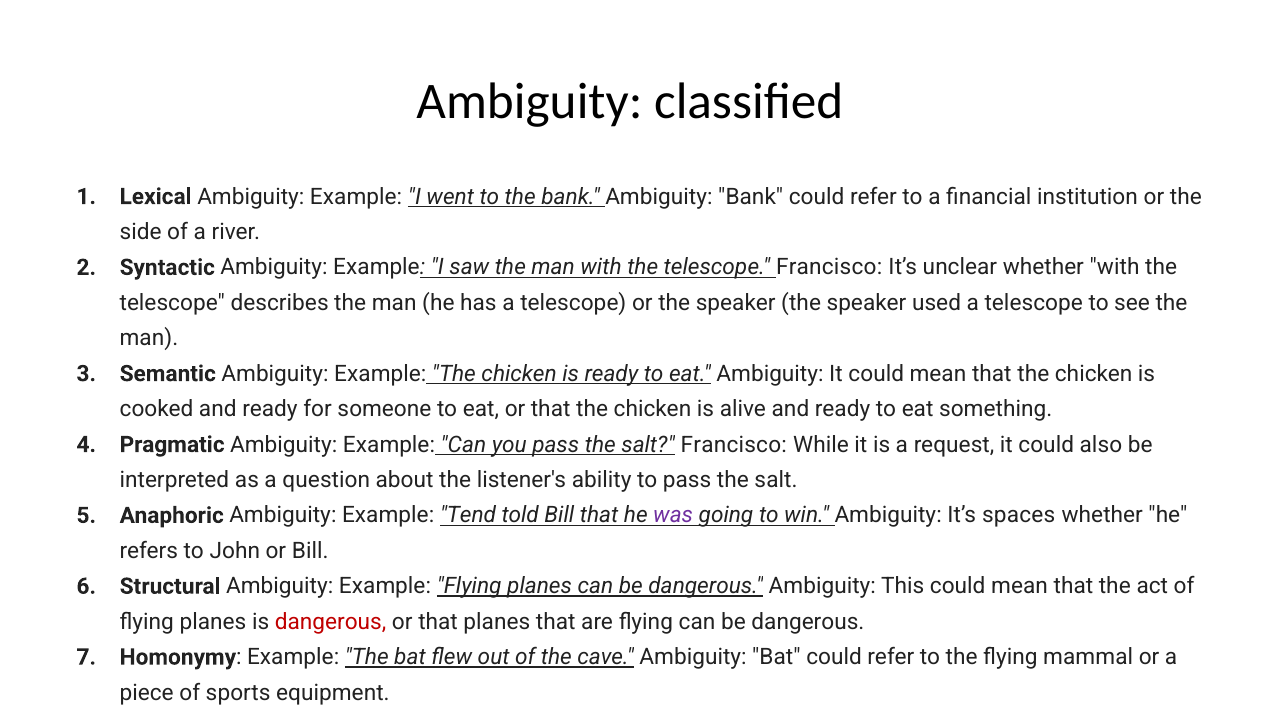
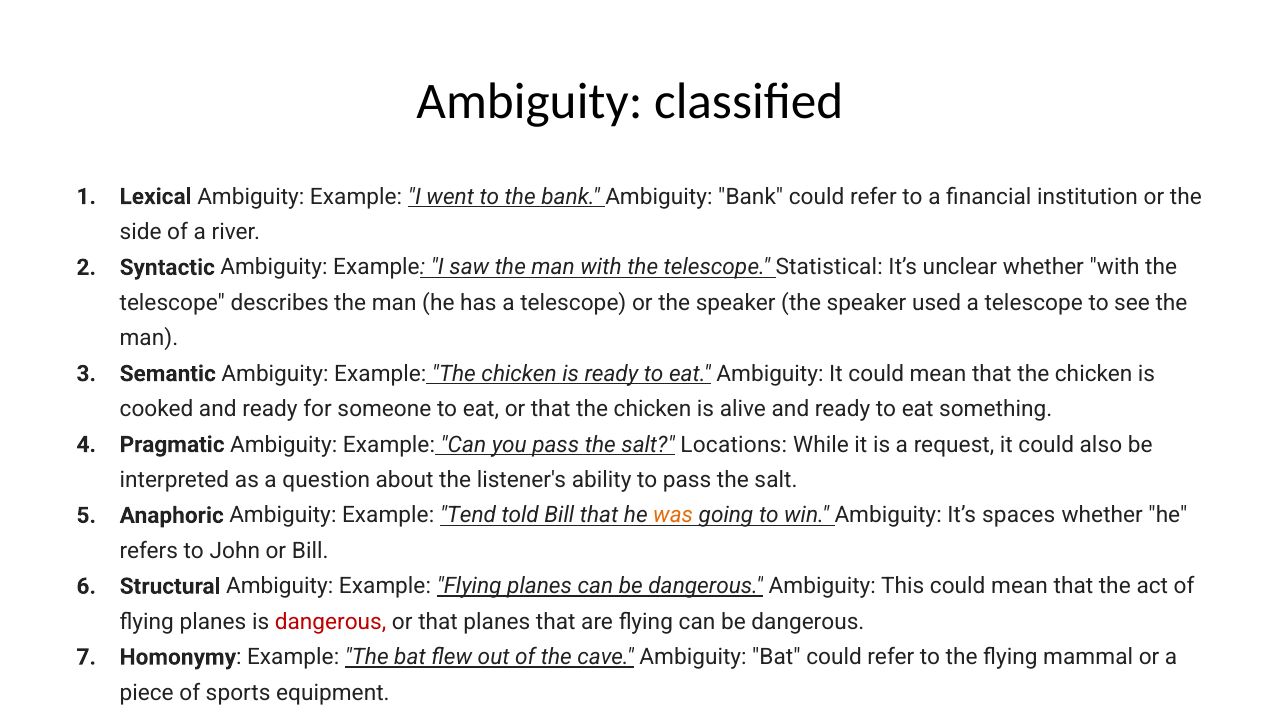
telescope Francisco: Francisco -> Statistical
salt Francisco: Francisco -> Locations
was colour: purple -> orange
